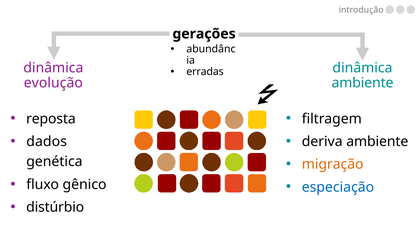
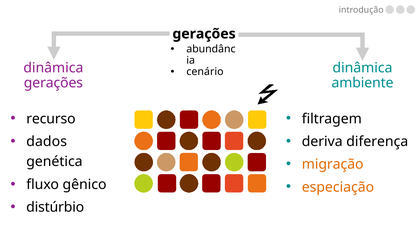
erradas: erradas -> cenário
evolução at (53, 83): evolução -> gerações
reposta: reposta -> recurso
deriva ambiente: ambiente -> diferença
especiação colour: blue -> orange
